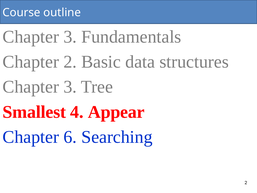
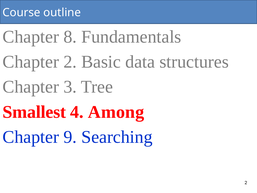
3 at (70, 37): 3 -> 8
Appear: Appear -> Among
6: 6 -> 9
